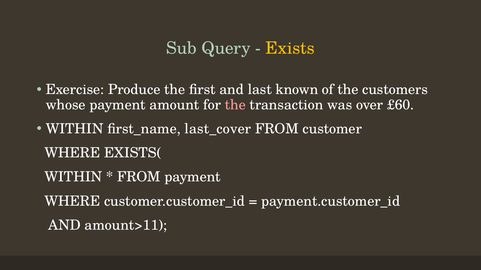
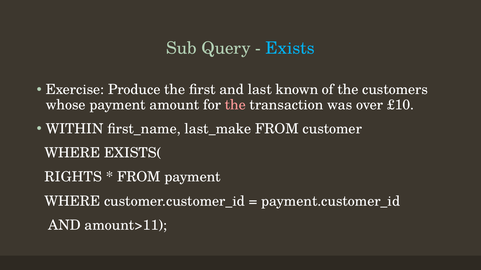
Exists colour: yellow -> light blue
£60: £60 -> £10
last_cover: last_cover -> last_make
WITHIN at (73, 177): WITHIN -> RIGHTS
